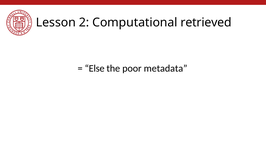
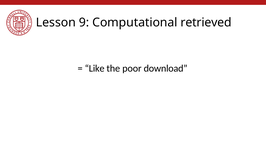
2: 2 -> 9
Else: Else -> Like
metadata: metadata -> download
